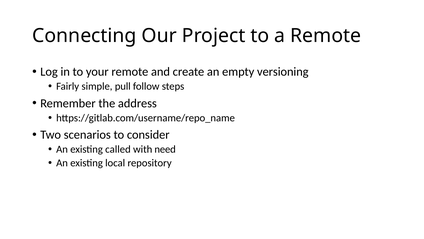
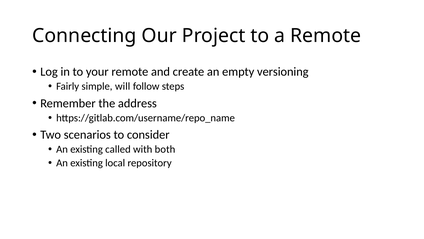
pull: pull -> will
need: need -> both
